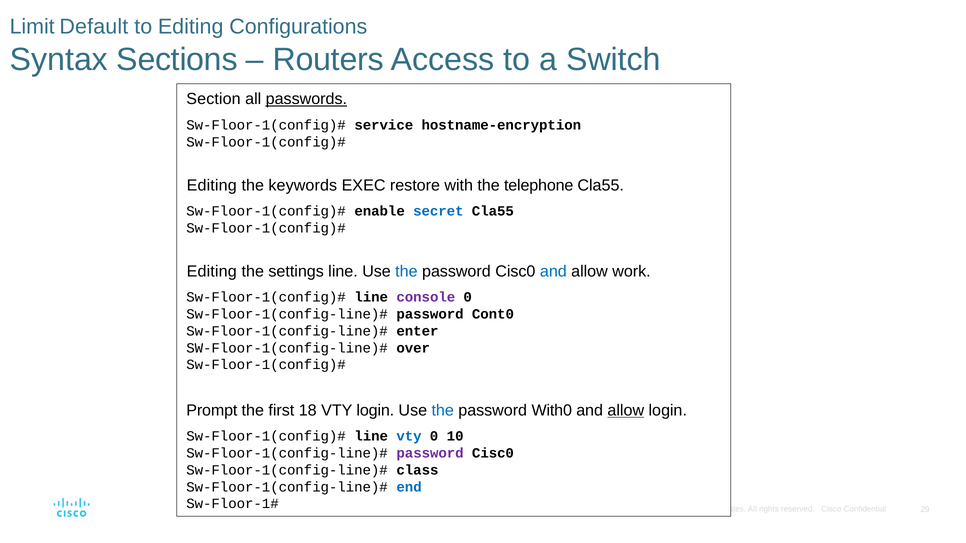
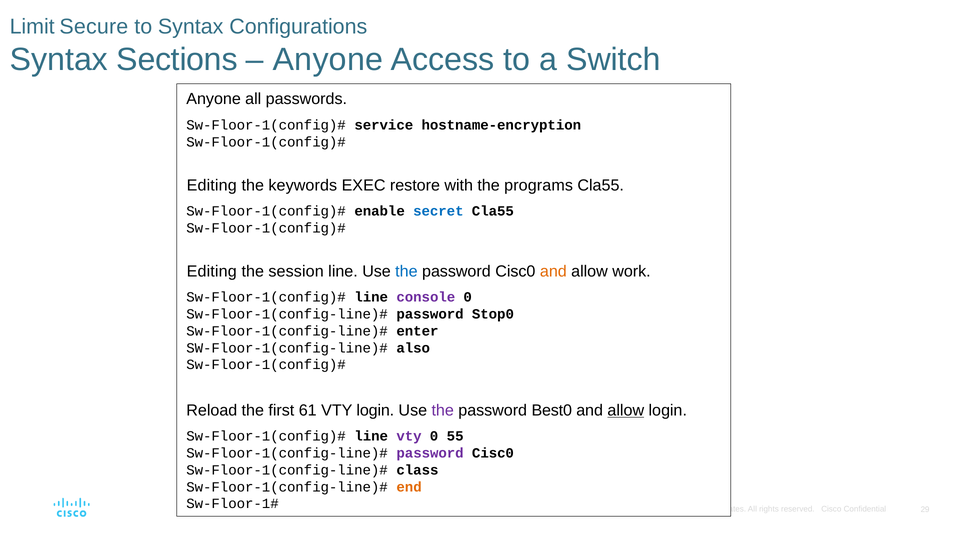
Default: Default -> Secure
to Editing: Editing -> Syntax
Routers at (328, 60): Routers -> Anyone
Section at (214, 99): Section -> Anyone
passwords underline: present -> none
telephone: telephone -> programs
settings: settings -> session
and at (553, 271) colour: blue -> orange
Cont0: Cont0 -> Stop0
over: over -> also
Prompt: Prompt -> Reload
18: 18 -> 61
the at (443, 411) colour: blue -> purple
With0: With0 -> Best0
vty at (409, 437) colour: blue -> purple
10: 10 -> 55
end colour: blue -> orange
